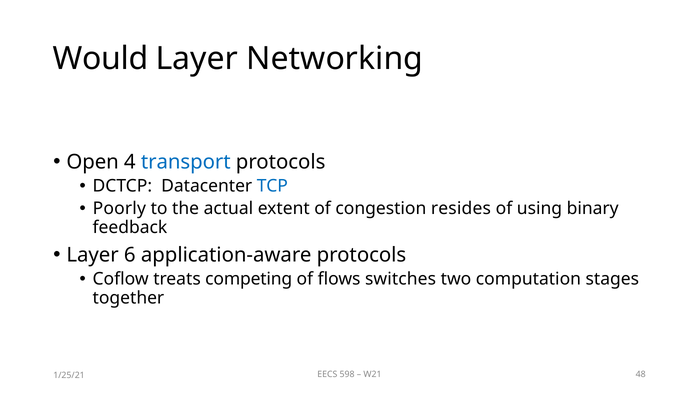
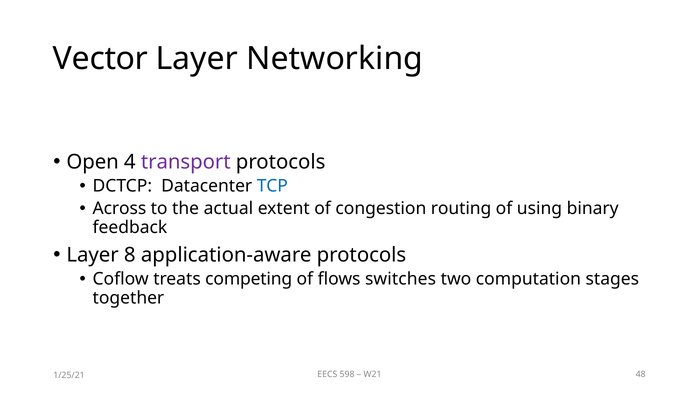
Would: Would -> Vector
transport colour: blue -> purple
Poorly: Poorly -> Across
resides: resides -> routing
6: 6 -> 8
